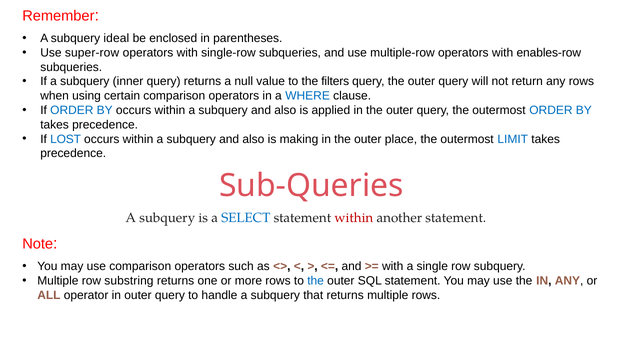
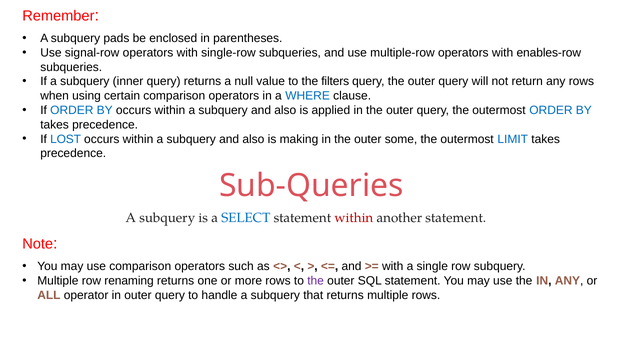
ideal: ideal -> pads
super-row: super-row -> signal-row
place: place -> some
substring: substring -> renaming
the at (316, 280) colour: blue -> purple
